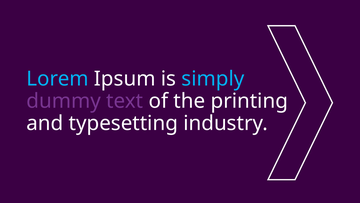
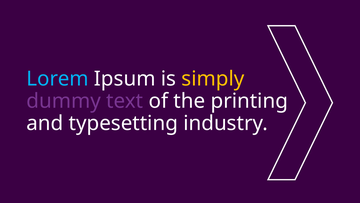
simply colour: light blue -> yellow
